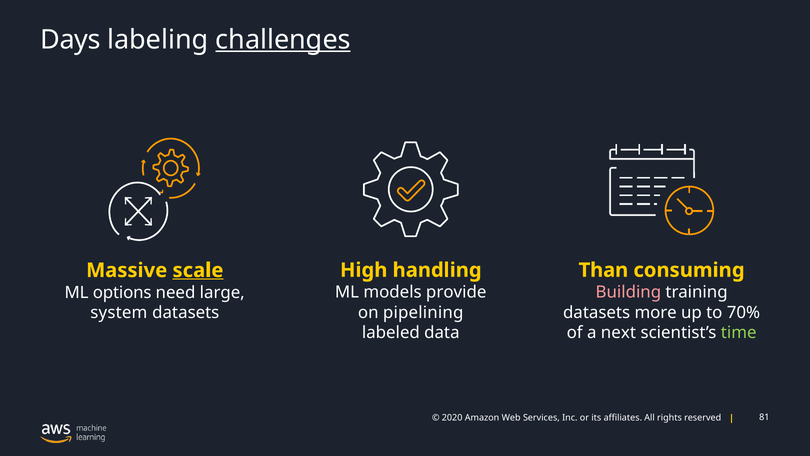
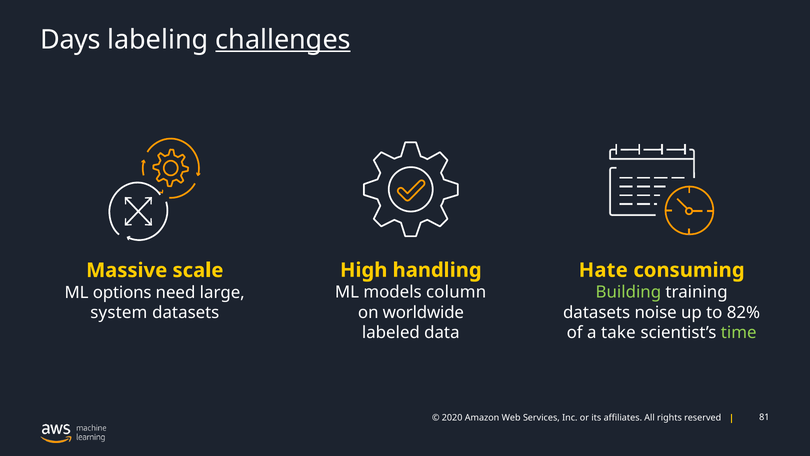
Than: Than -> Hate
scale underline: present -> none
provide: provide -> column
Building colour: pink -> light green
pipelining: pipelining -> worldwide
more: more -> noise
70%: 70% -> 82%
next: next -> take
